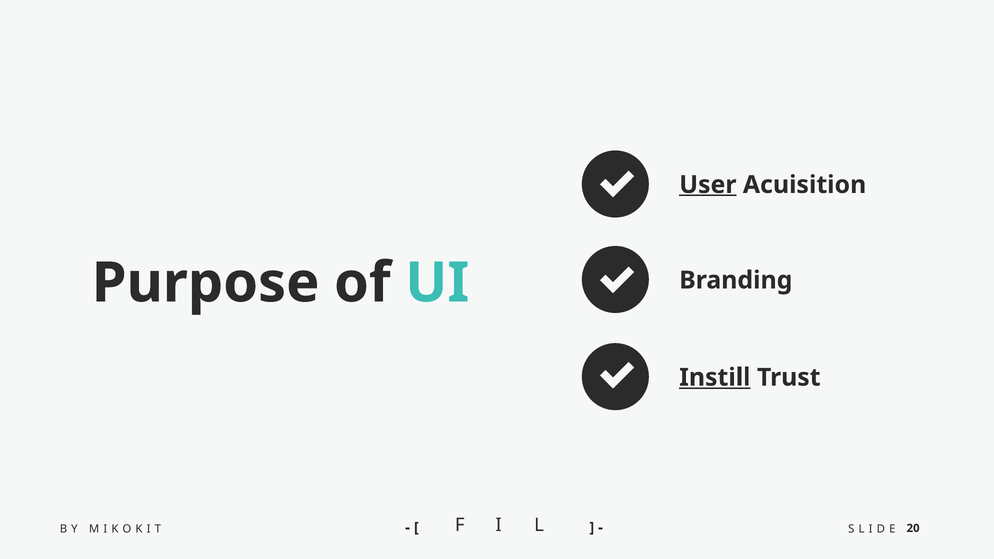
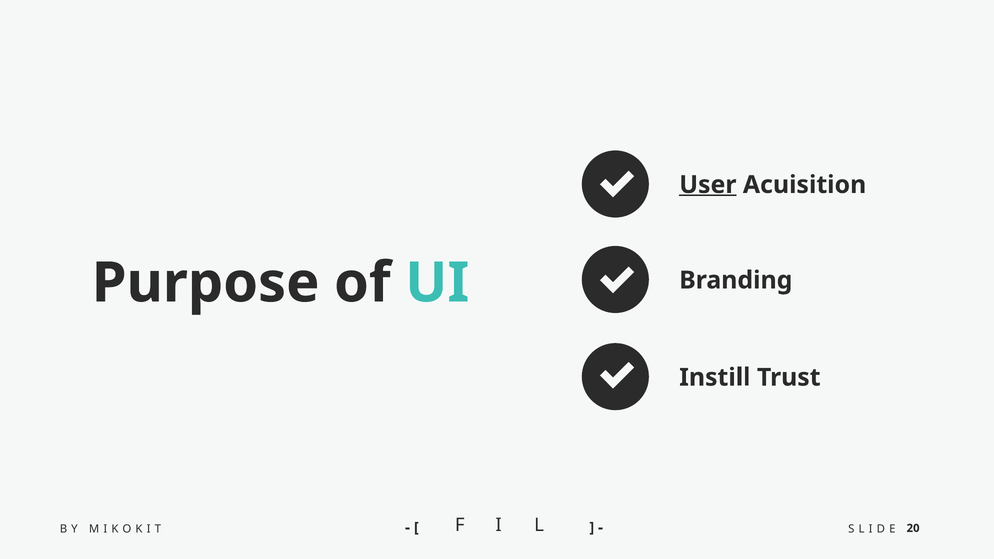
Instill underline: present -> none
